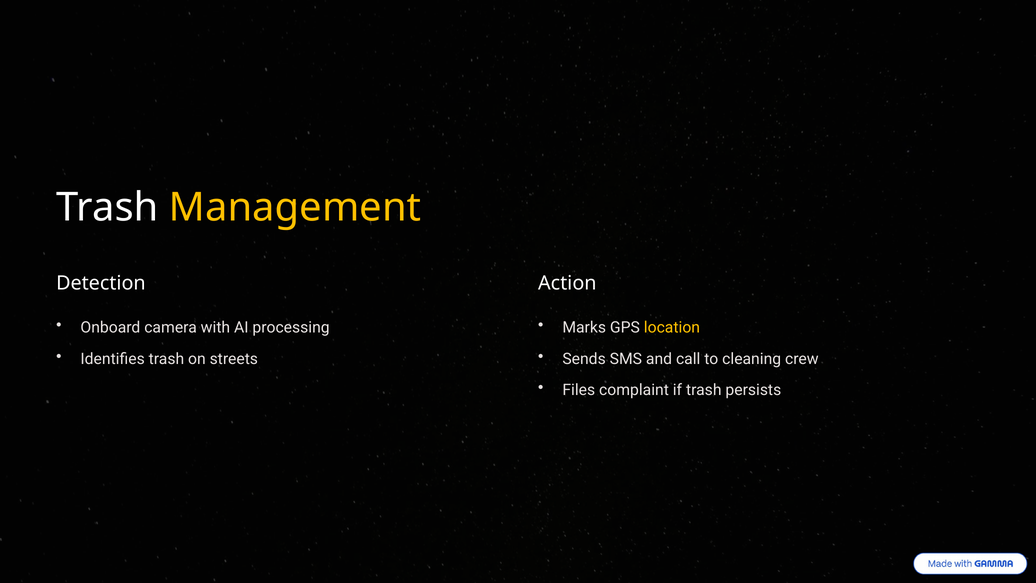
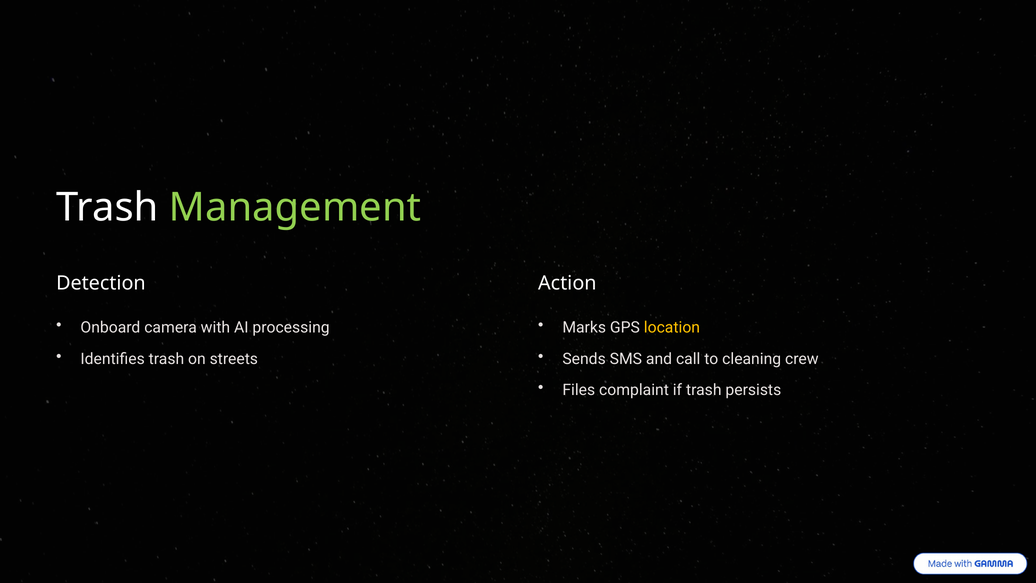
Management colour: yellow -> light green
